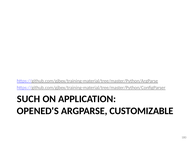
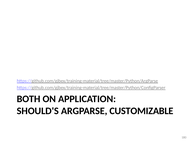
SUCH: SUCH -> BOTH
OPENED'S: OPENED'S -> SHOULD'S
